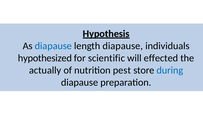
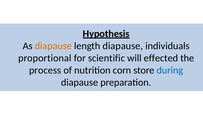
diapause at (53, 46) colour: blue -> orange
hypothesized: hypothesized -> proportional
actually: actually -> process
pest: pest -> corn
